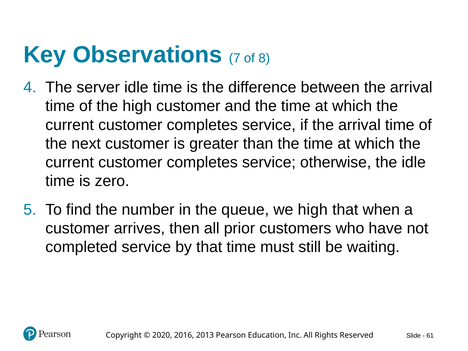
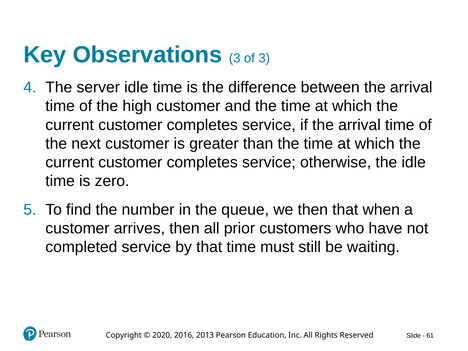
Observations 7: 7 -> 3
of 8: 8 -> 3
we high: high -> then
